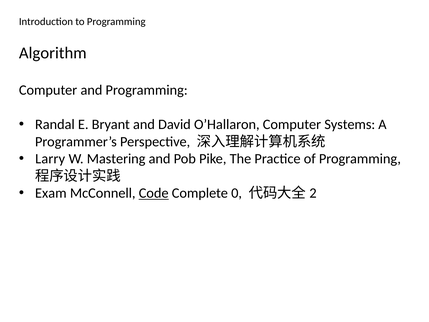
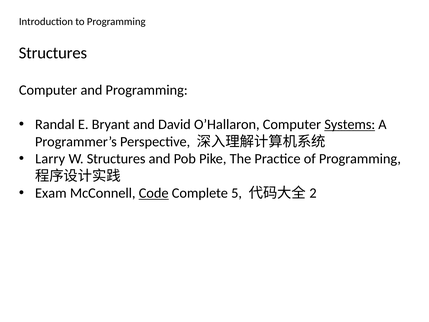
Algorithm at (53, 53): Algorithm -> Structures
Systems underline: none -> present
W Mastering: Mastering -> Structures
0: 0 -> 5
